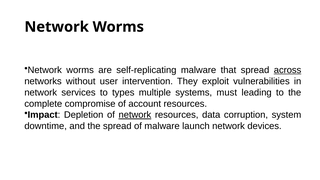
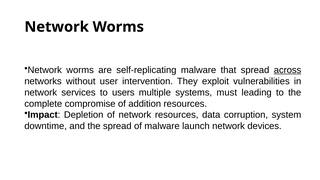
types: types -> users
account: account -> addition
network at (135, 115) underline: present -> none
